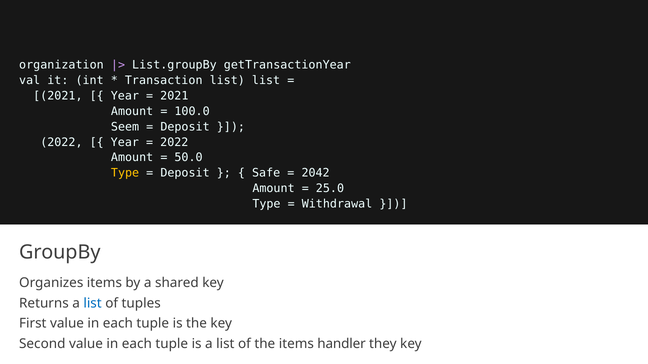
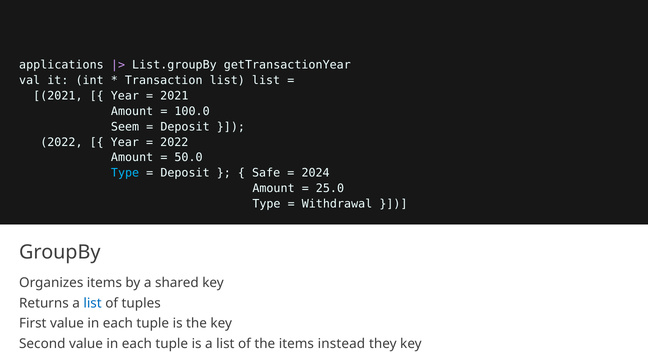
organization: organization -> applications
Type at (125, 173) colour: yellow -> light blue
2042: 2042 -> 2024
handler: handler -> instead
